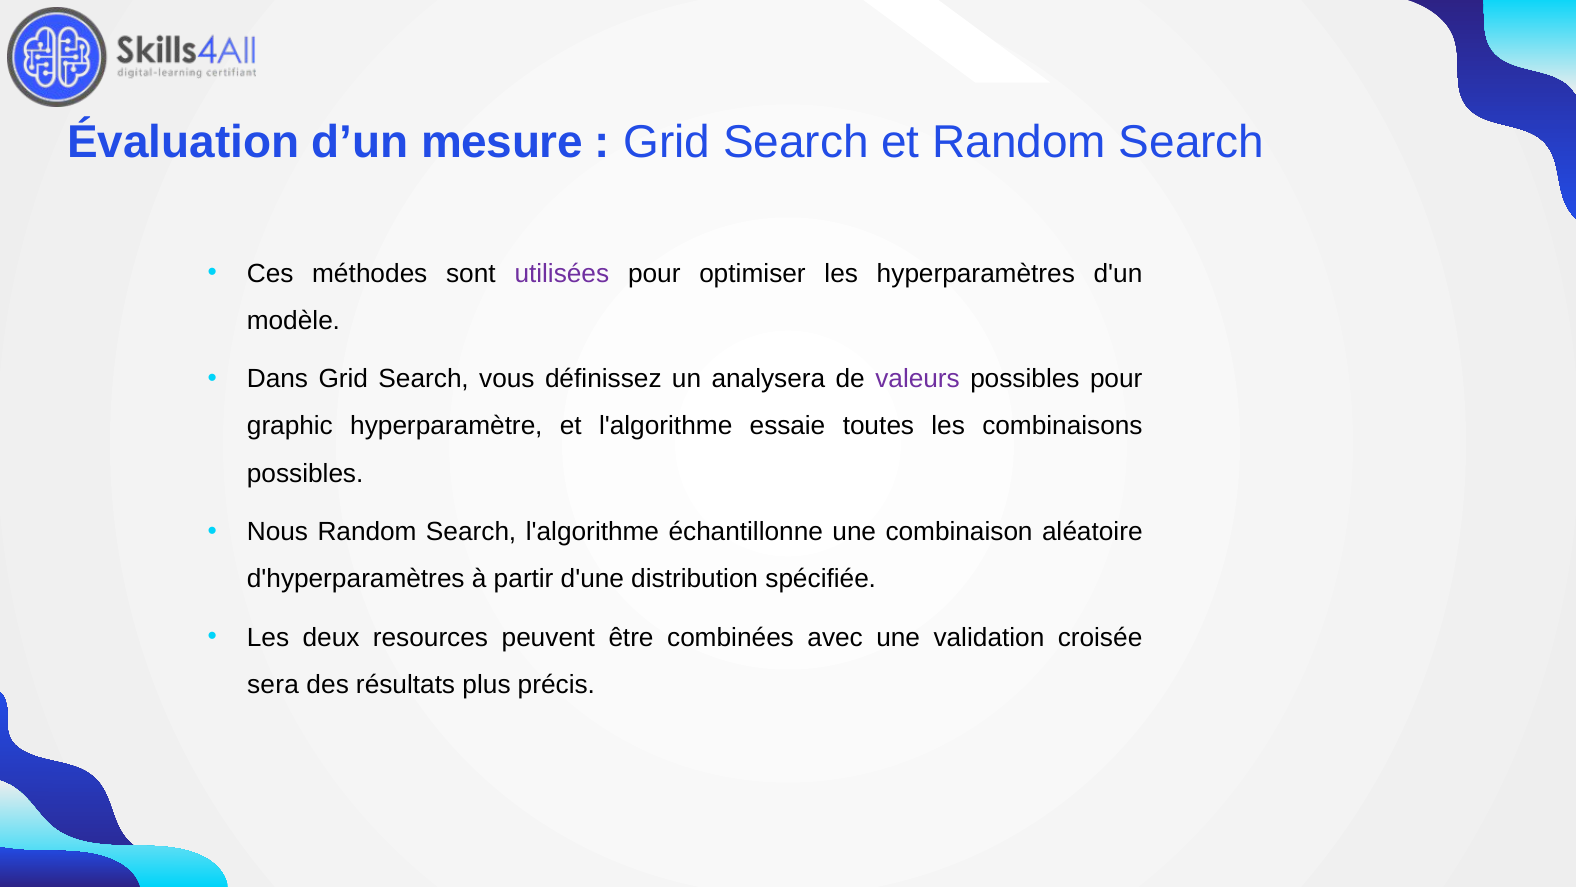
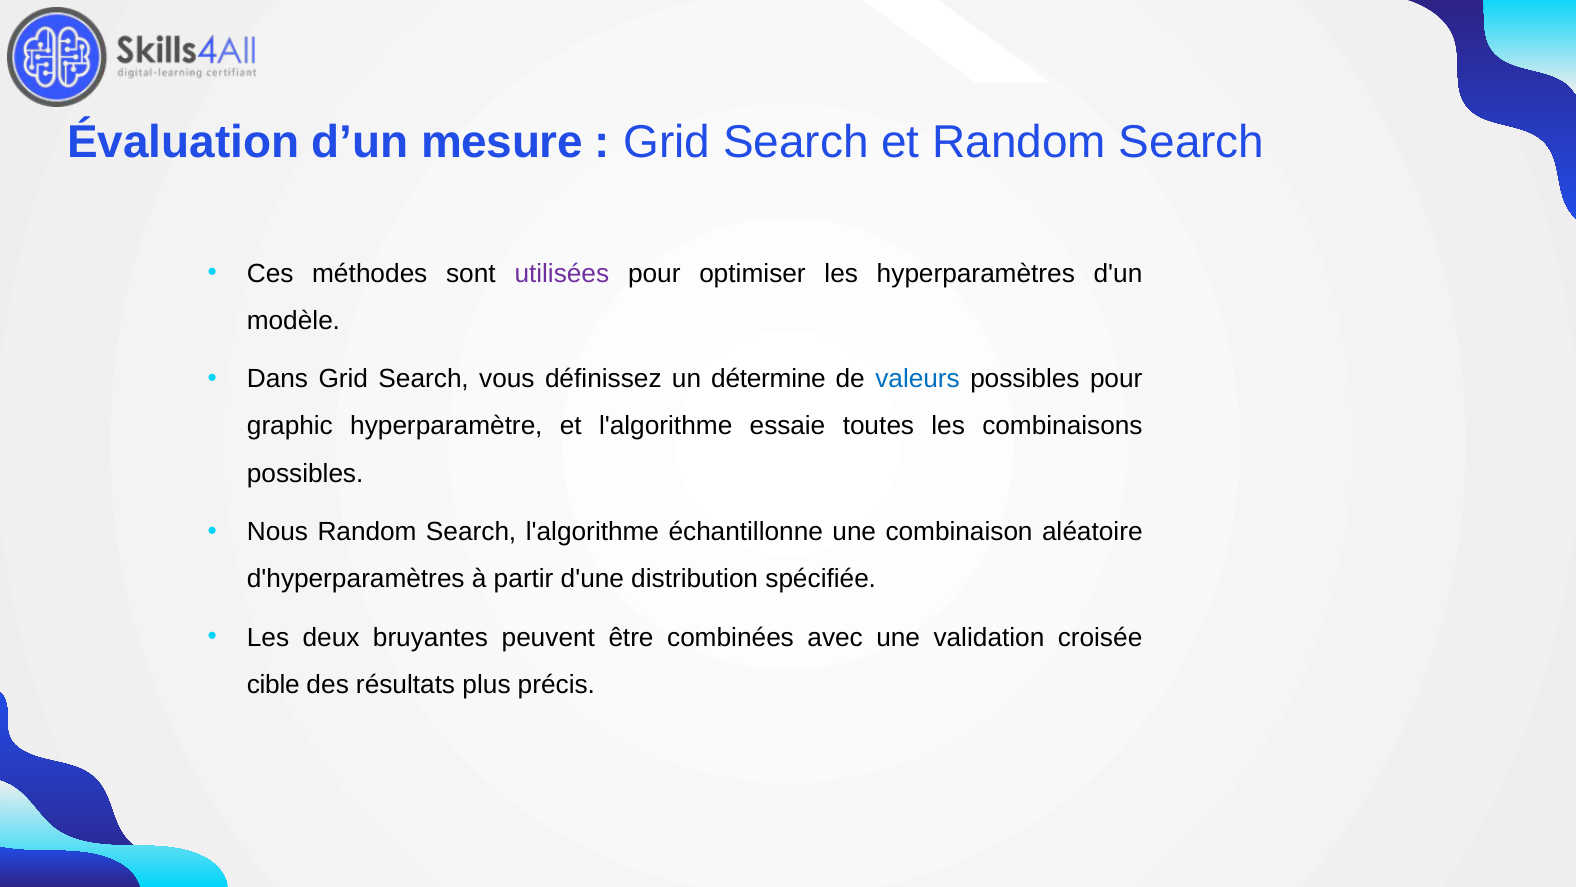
analysera: analysera -> détermine
valeurs colour: purple -> blue
resources: resources -> bruyantes
sera: sera -> cible
